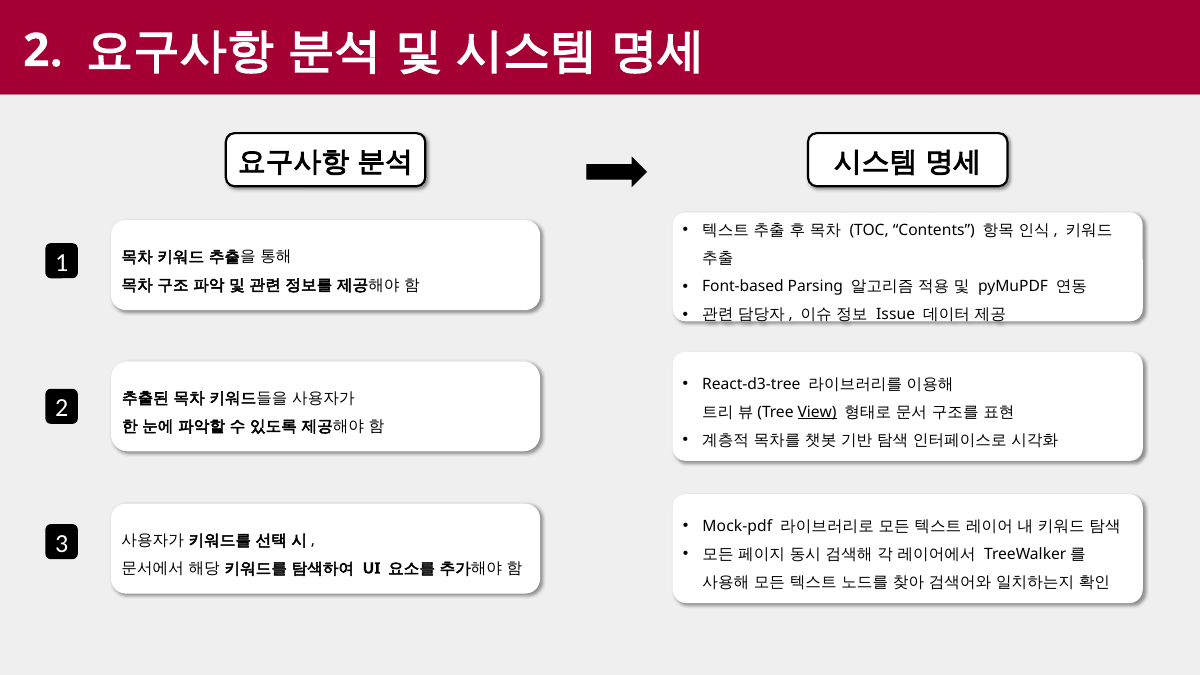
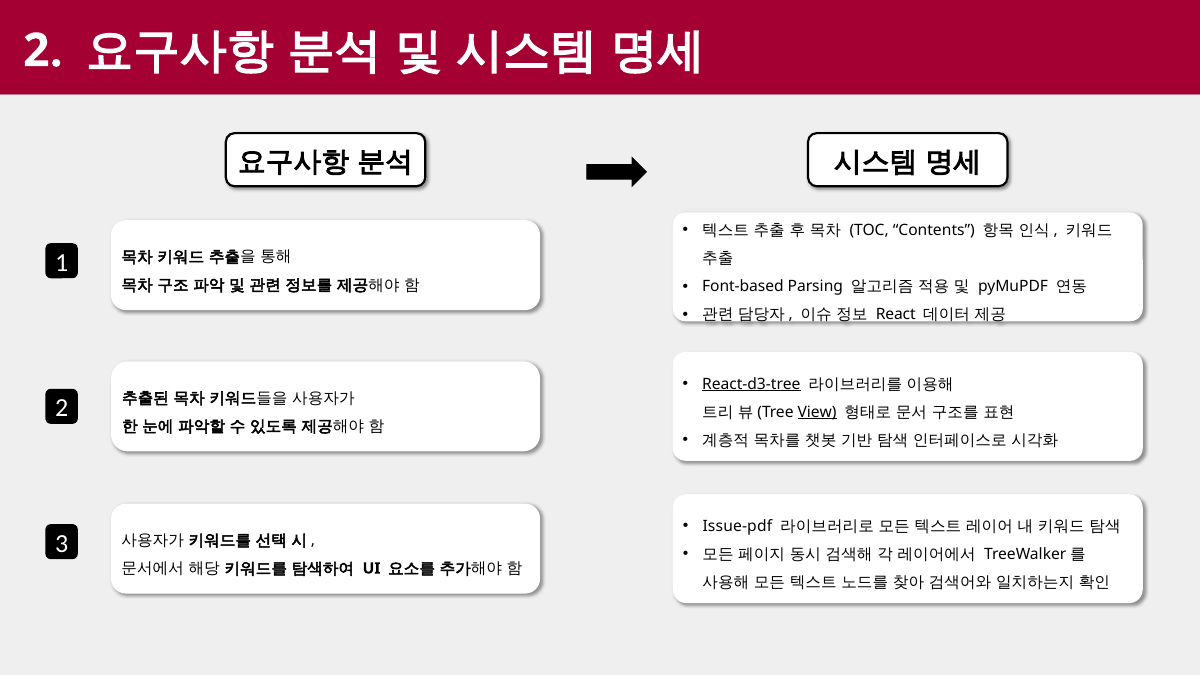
Issue: Issue -> React
React-d3-tree underline: none -> present
Mock-pdf: Mock-pdf -> Issue-pdf
